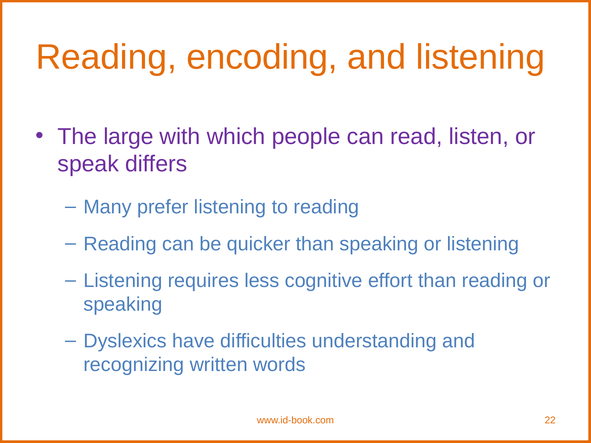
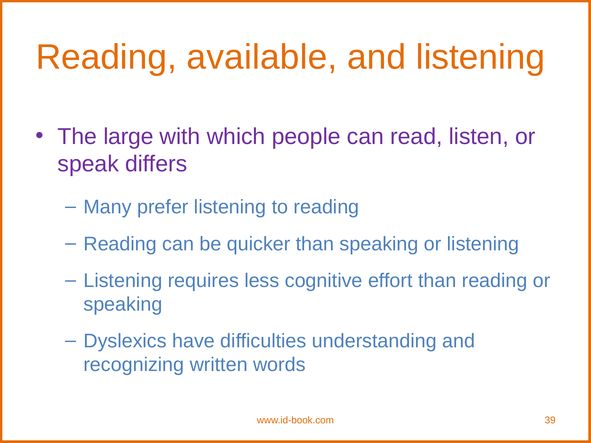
encoding: encoding -> available
22: 22 -> 39
